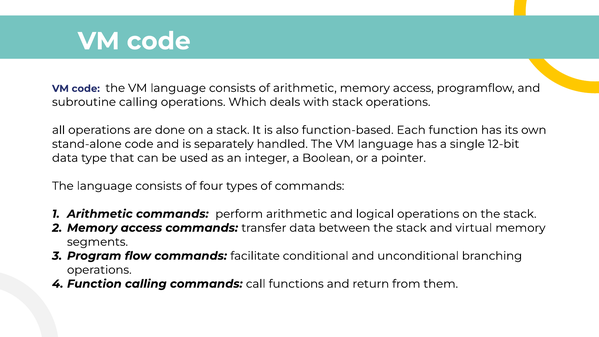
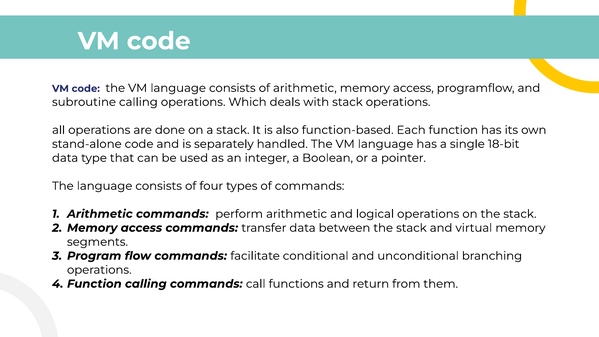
12-bit: 12-bit -> 18-bit
